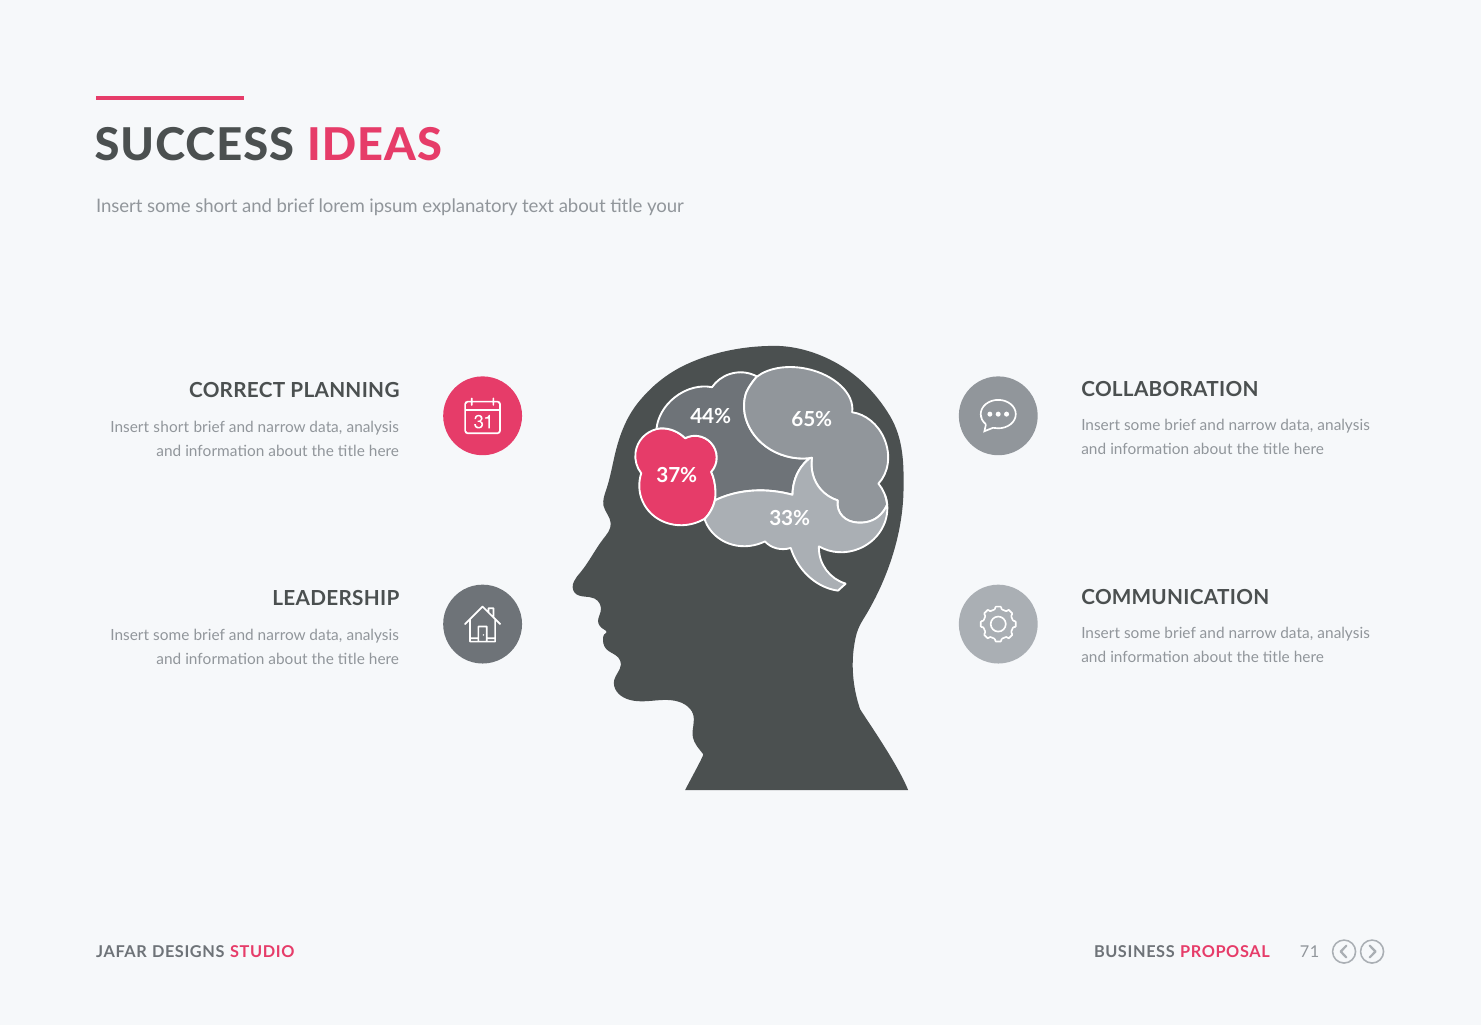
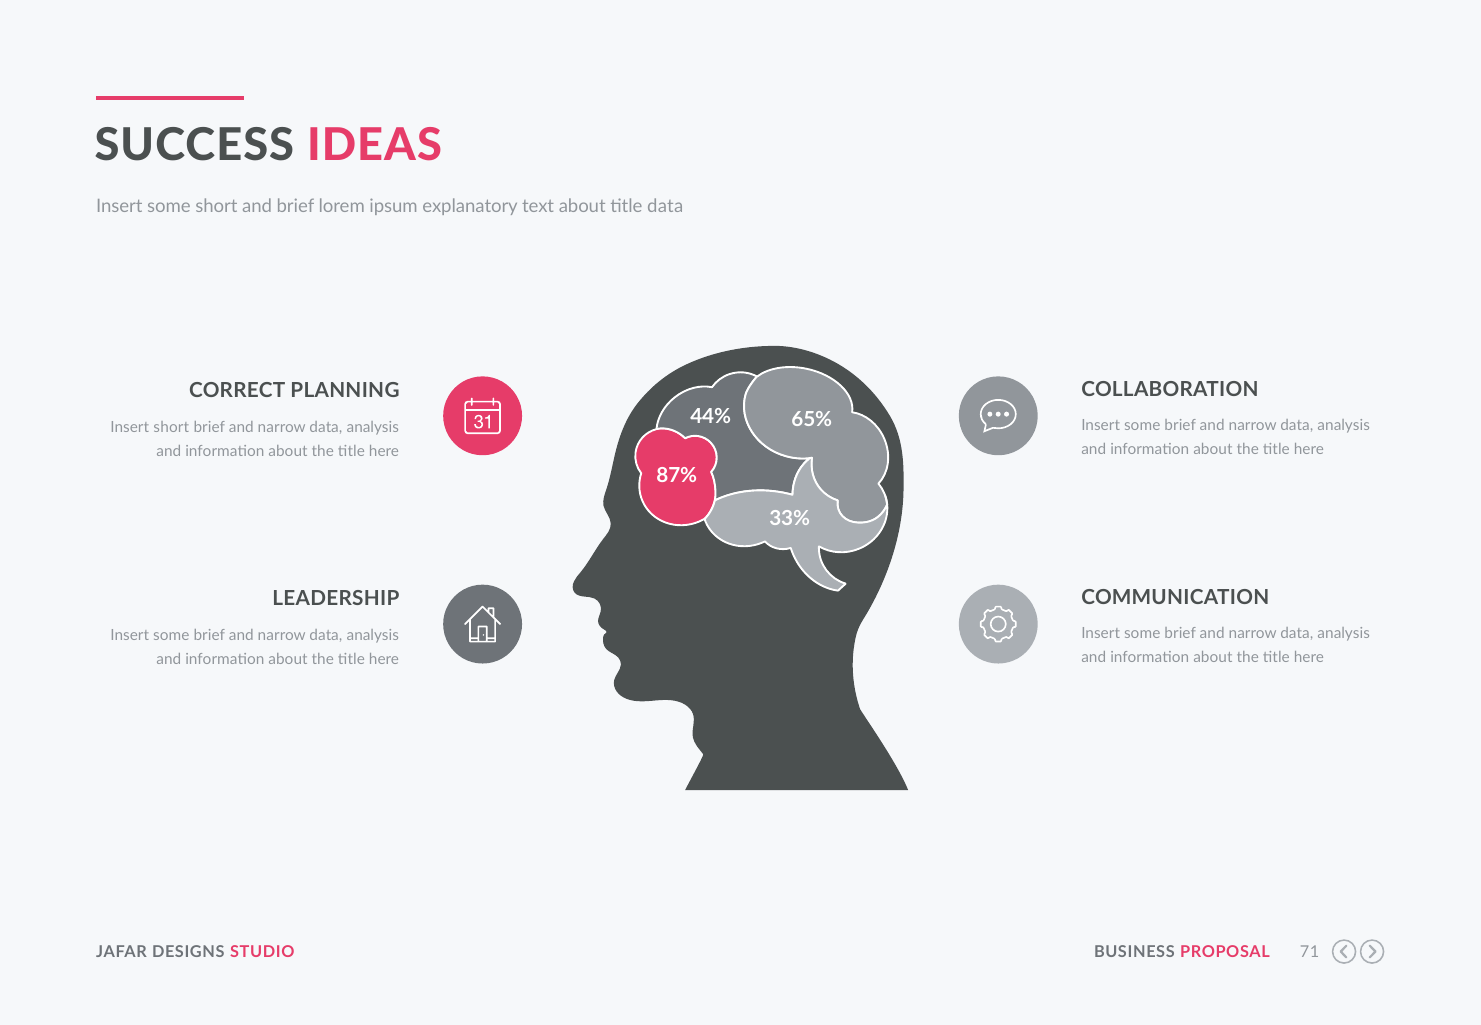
title your: your -> data
37%: 37% -> 87%
